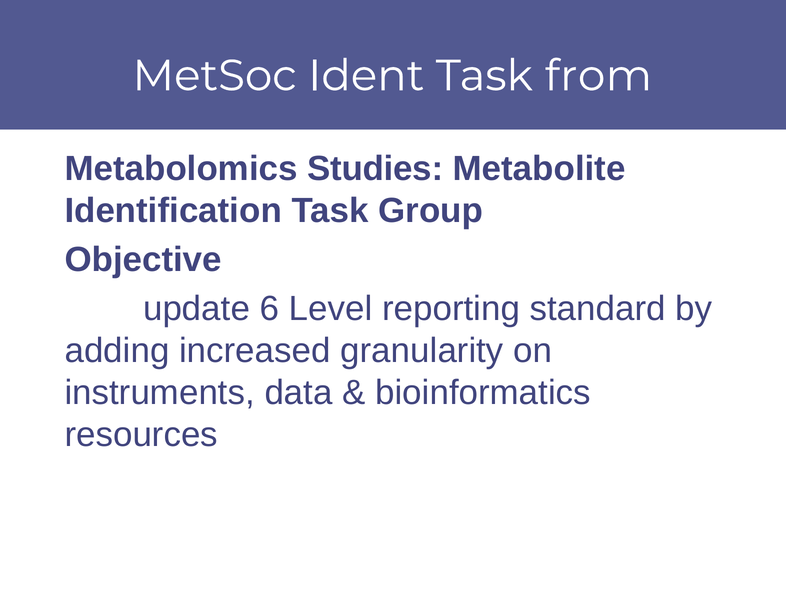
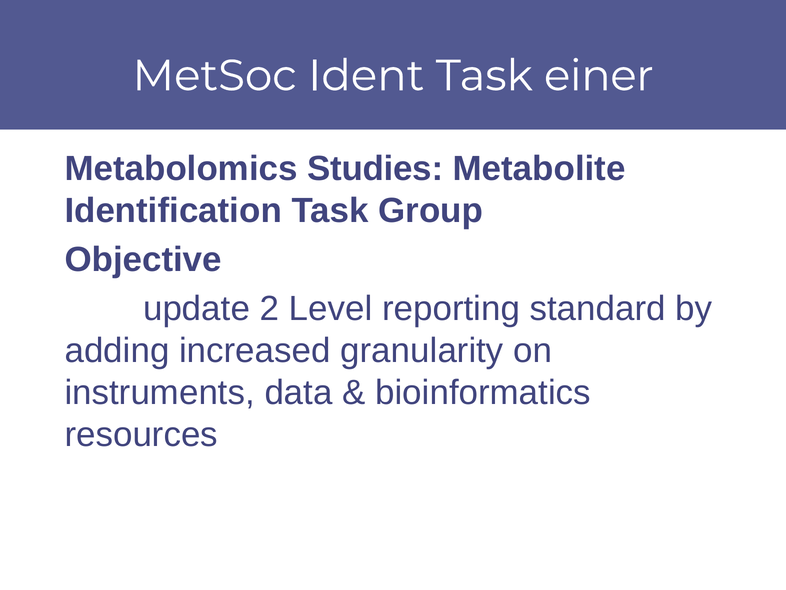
from: from -> einer
6: 6 -> 2
